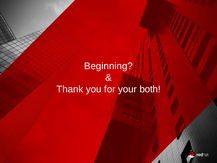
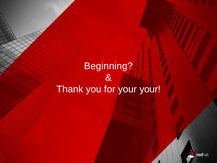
your both: both -> your
